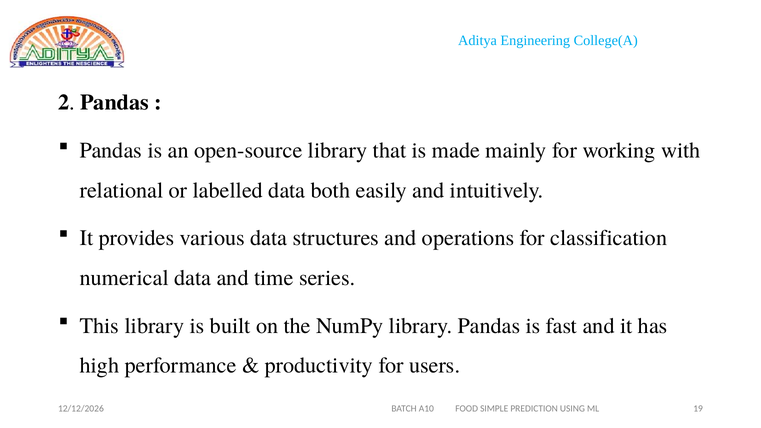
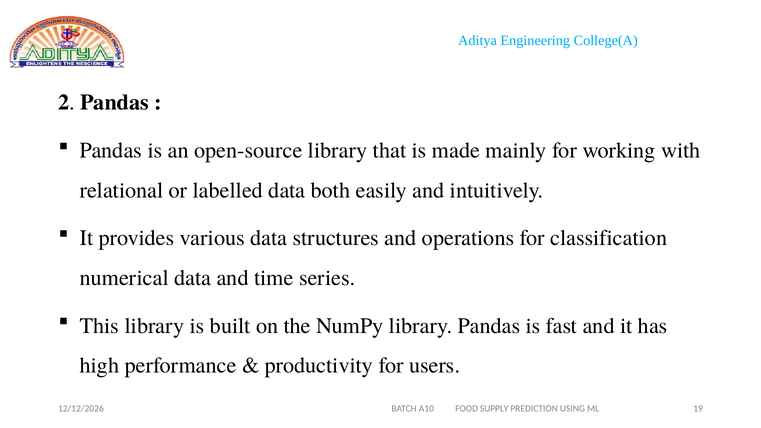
SIMPLE: SIMPLE -> SUPPLY
